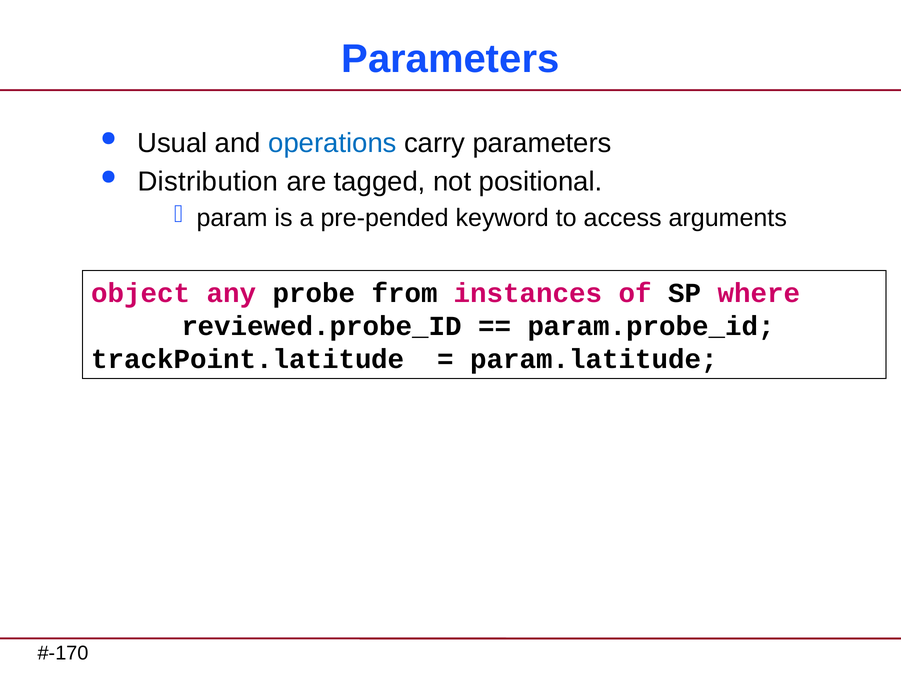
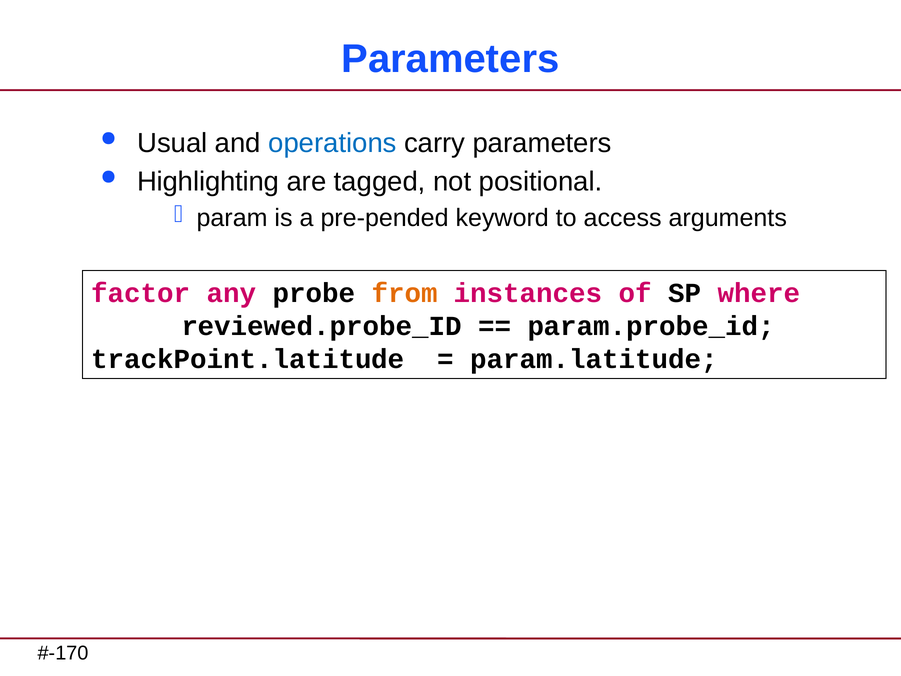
Distribution: Distribution -> Highlighting
object: object -> factor
from colour: black -> orange
